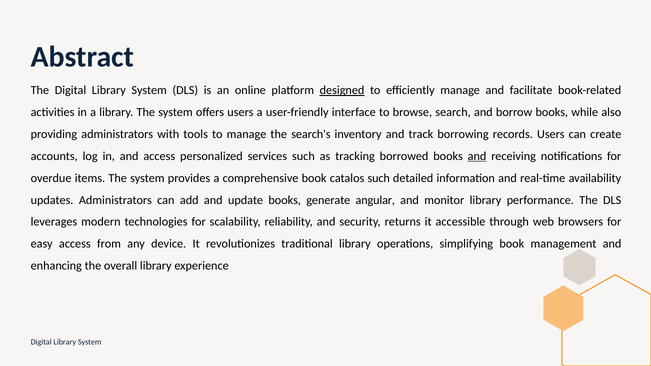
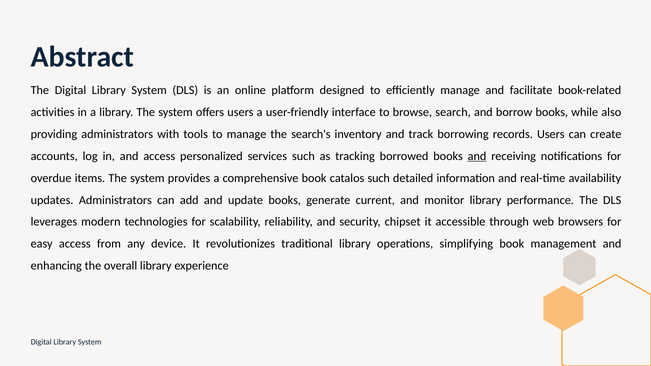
designed underline: present -> none
angular: angular -> current
returns: returns -> chipset
